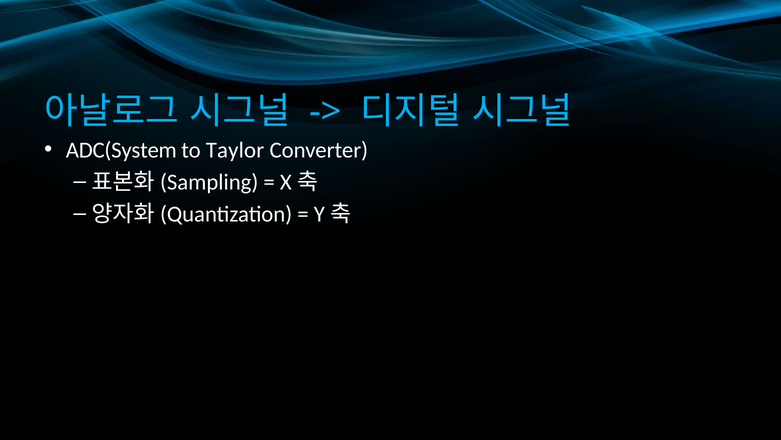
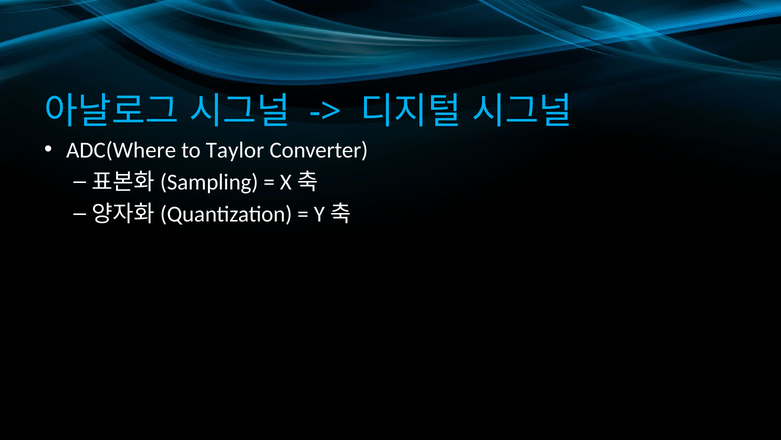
ADC(System: ADC(System -> ADC(Where
